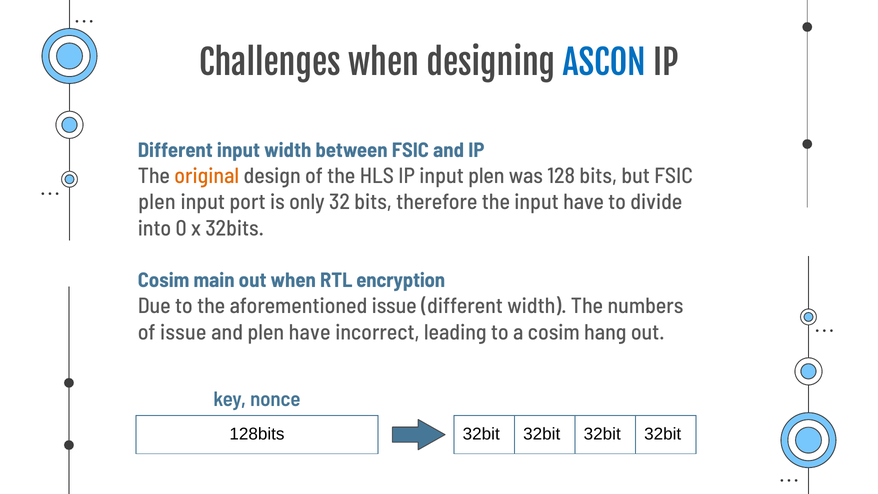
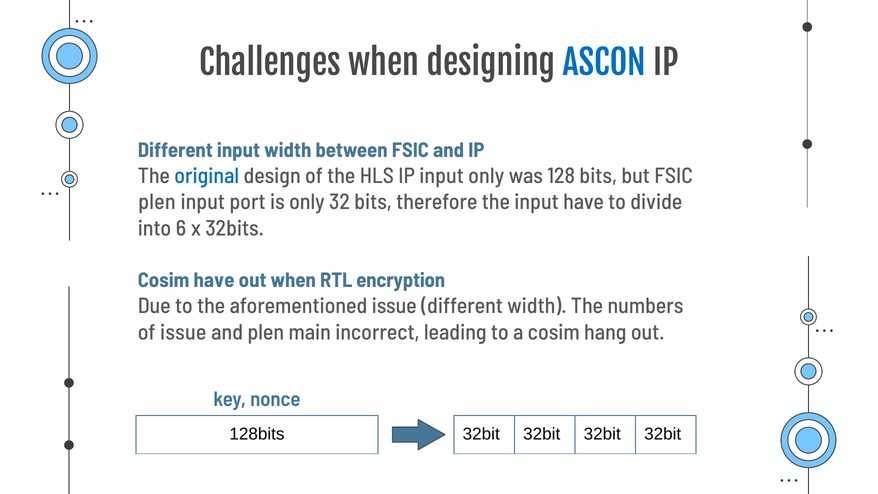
original colour: orange -> blue
input plen: plen -> only
0: 0 -> 6
Cosim main: main -> have
plen have: have -> main
